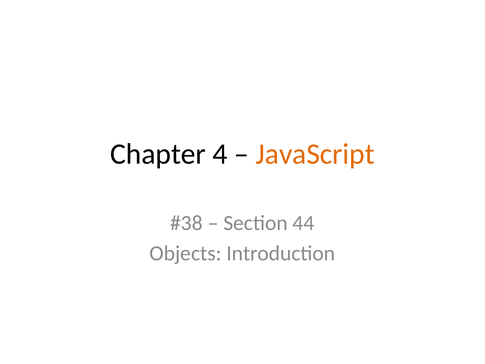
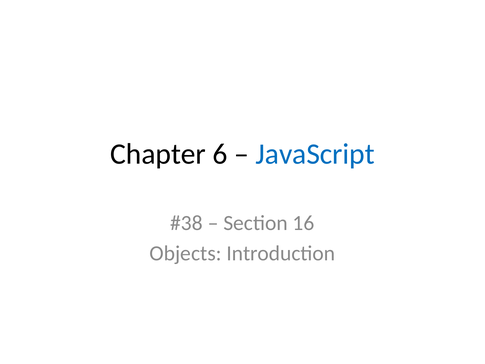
4: 4 -> 6
JavaScript colour: orange -> blue
44: 44 -> 16
